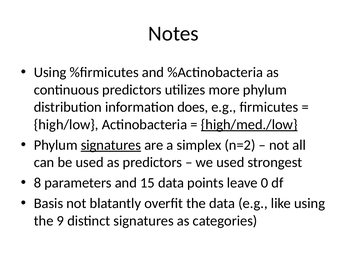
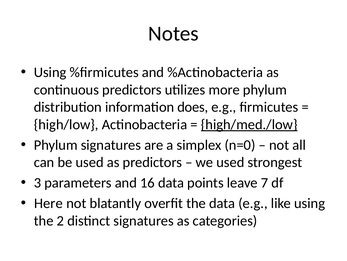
signatures at (111, 145) underline: present -> none
n=2: n=2 -> n=0
8: 8 -> 3
15: 15 -> 16
0: 0 -> 7
Basis: Basis -> Here
9: 9 -> 2
